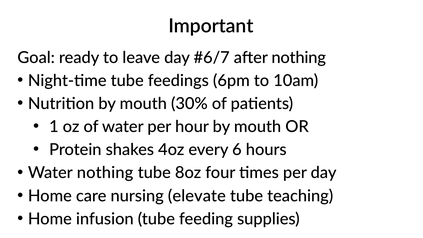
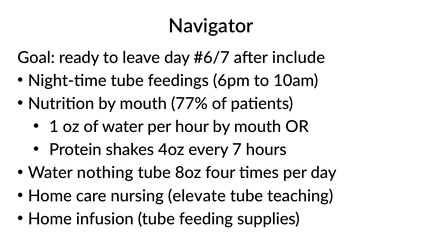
Important: Important -> Navigator
after nothing: nothing -> include
30%: 30% -> 77%
6: 6 -> 7
